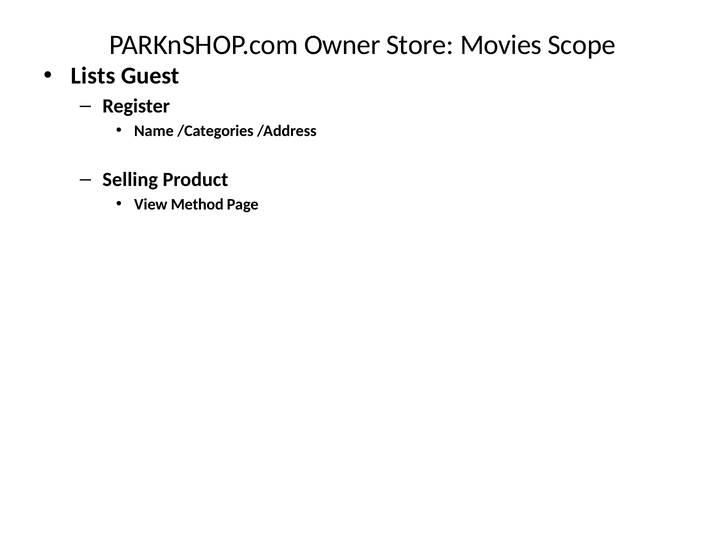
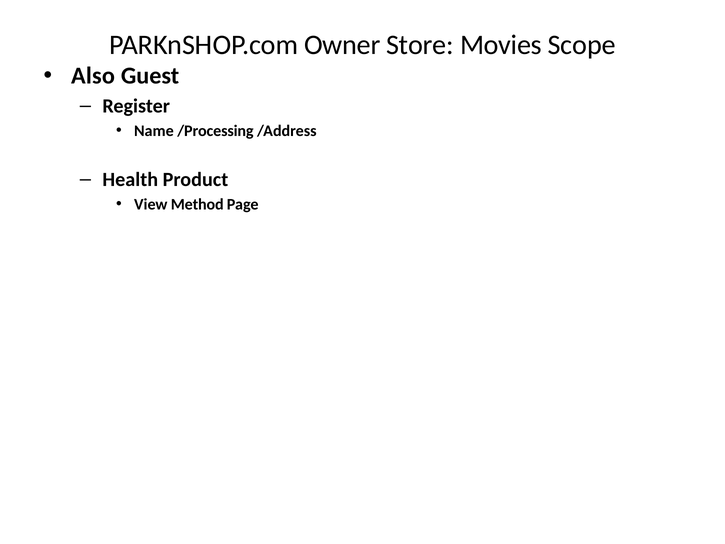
Lists: Lists -> Also
/Categories: /Categories -> /Processing
Selling: Selling -> Health
